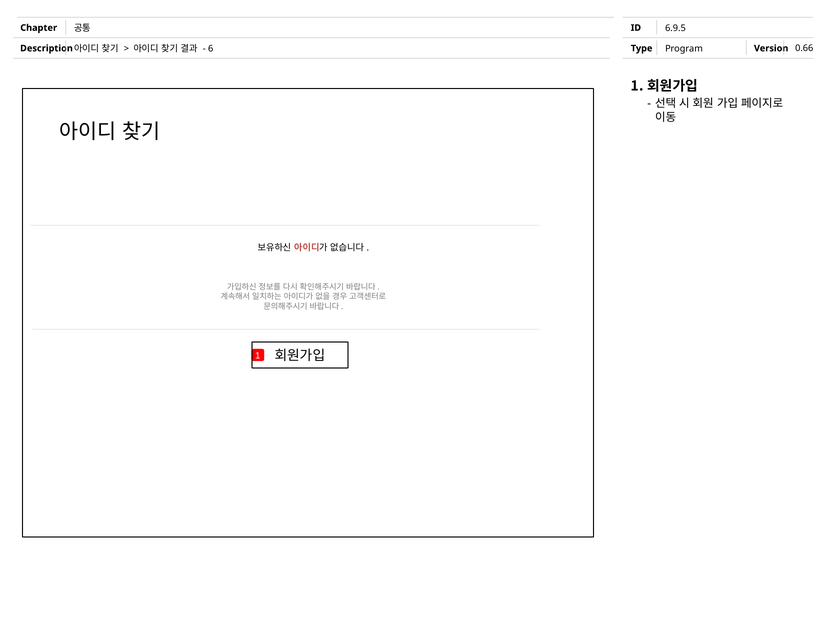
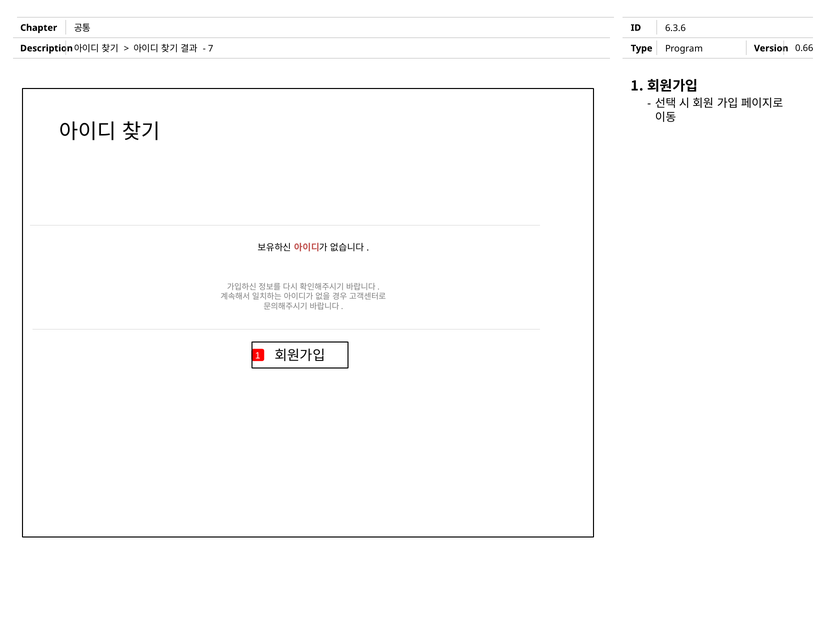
6.9.5: 6.9.5 -> 6.3.6
6: 6 -> 7
